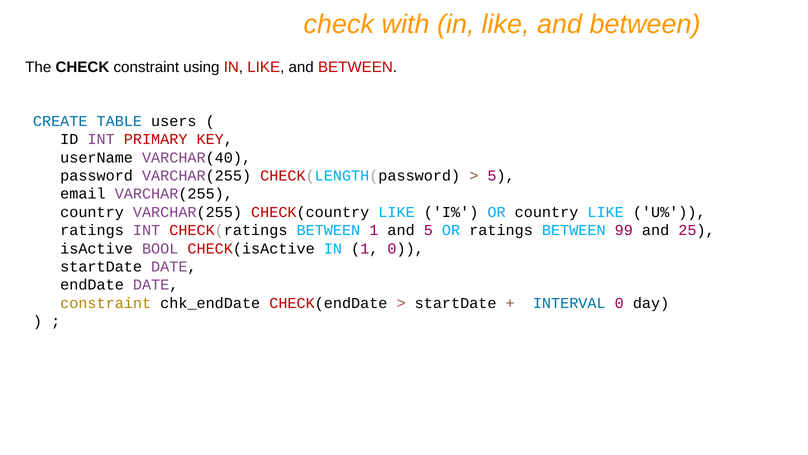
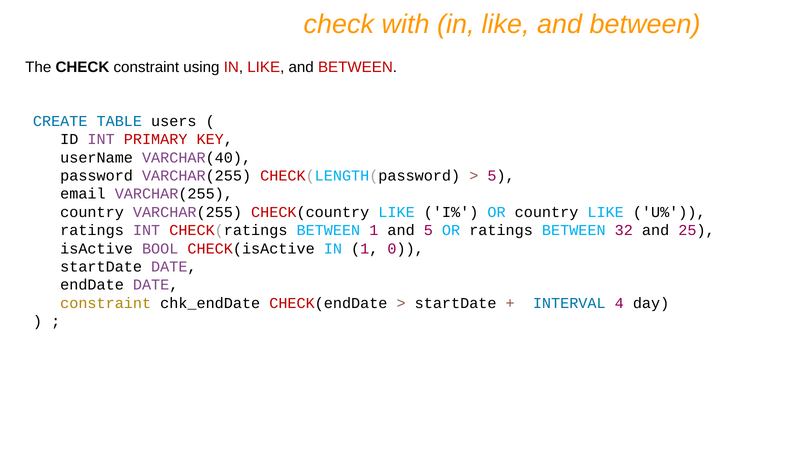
99: 99 -> 32
INTERVAL 0: 0 -> 4
